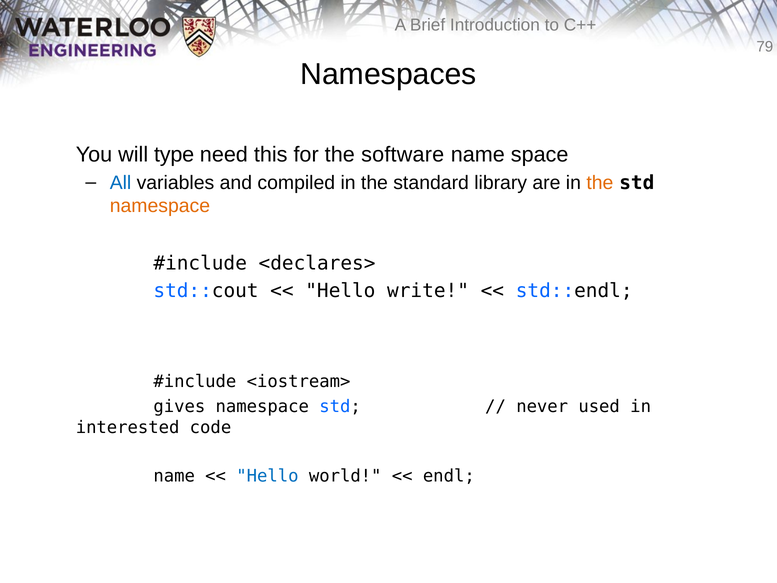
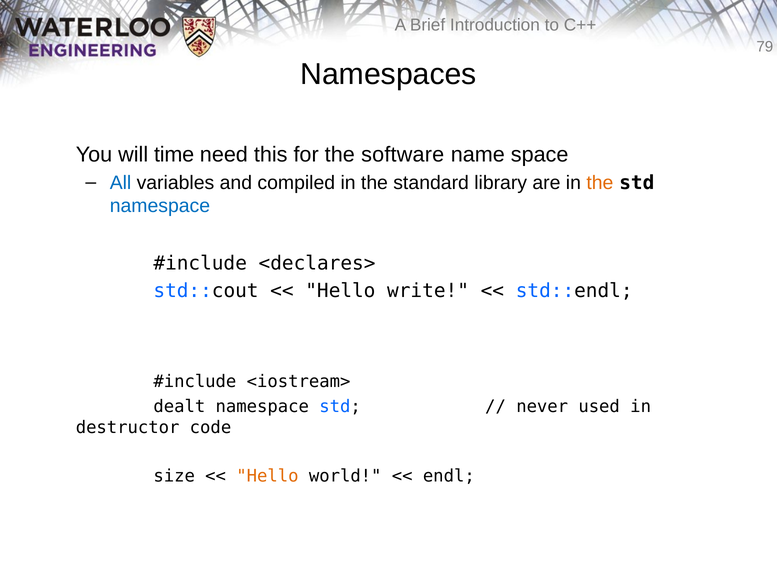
type: type -> time
namespace at (160, 206) colour: orange -> blue
gives: gives -> dealt
interested: interested -> destructor
name at (174, 476): name -> size
Hello at (267, 476) colour: blue -> orange
